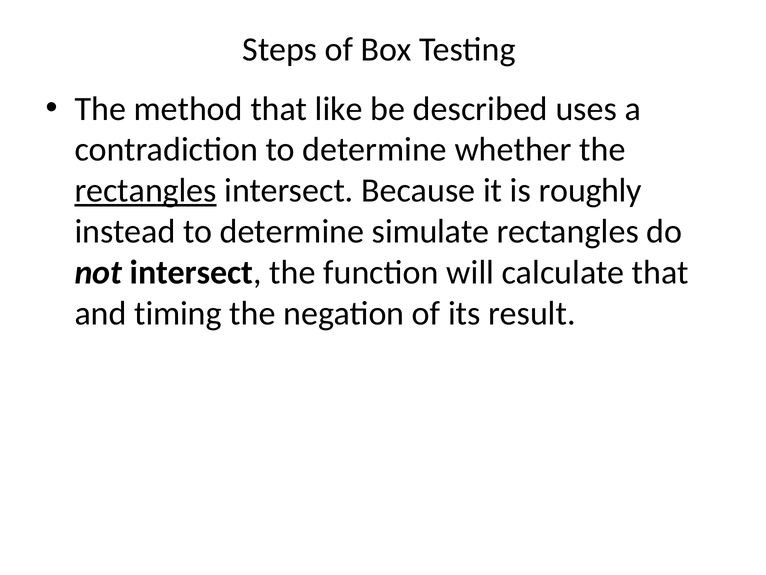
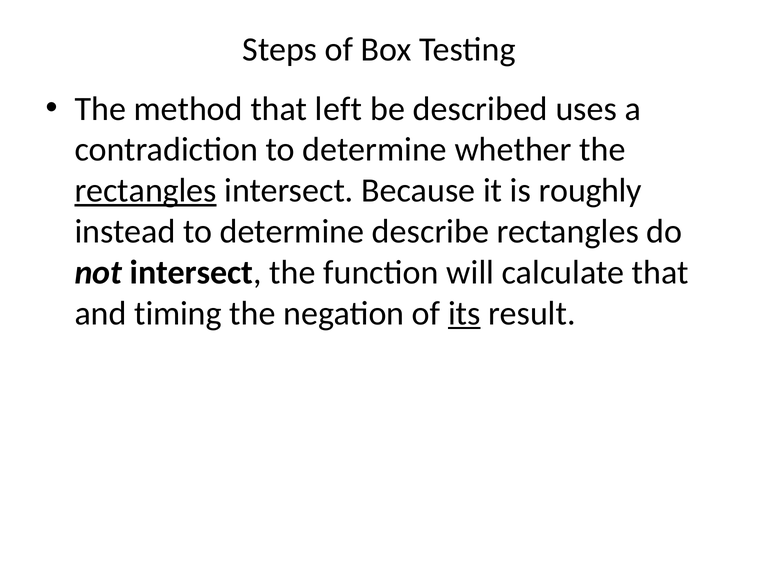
like: like -> left
simulate: simulate -> describe
its underline: none -> present
